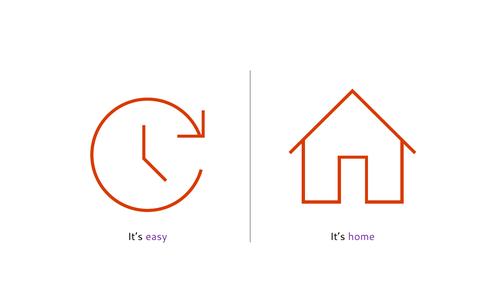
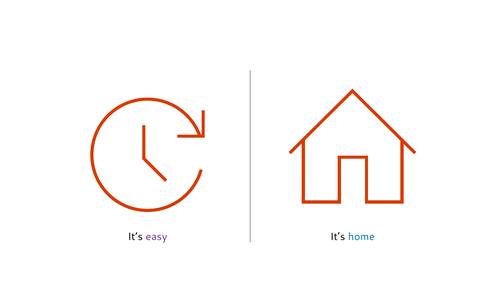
home colour: purple -> blue
